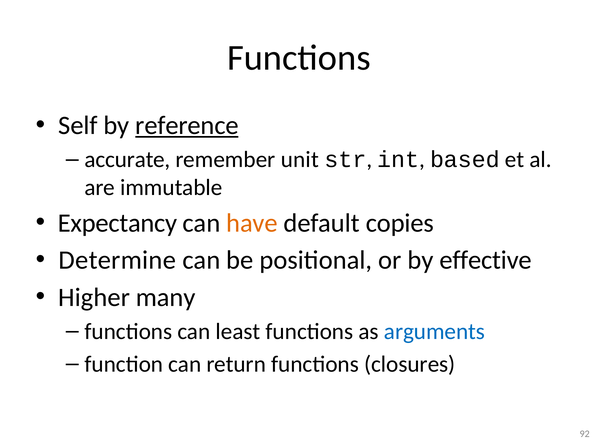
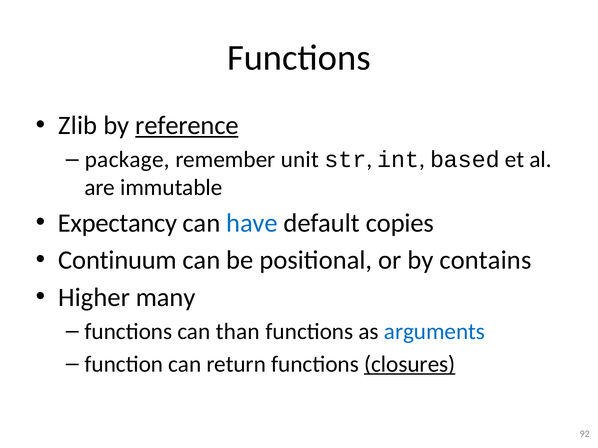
Self: Self -> Zlib
accurate: accurate -> package
have colour: orange -> blue
Determine: Determine -> Continuum
effective: effective -> contains
least: least -> than
closures underline: none -> present
